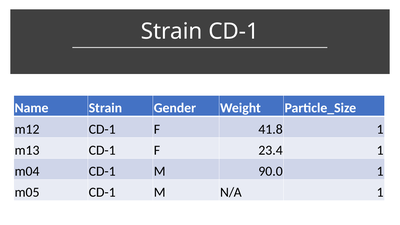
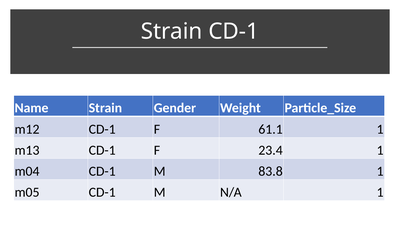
41.8: 41.8 -> 61.1
90.0: 90.0 -> 83.8
